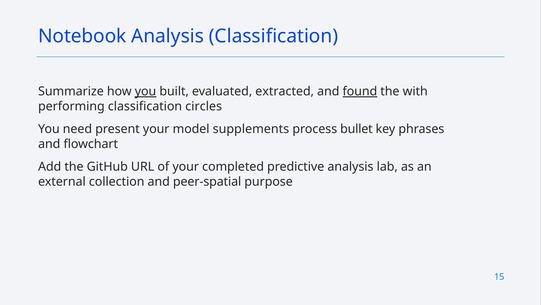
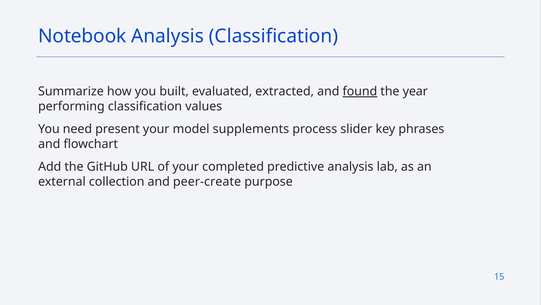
you at (145, 91) underline: present -> none
with: with -> year
circles: circles -> values
bullet: bullet -> slider
peer-spatial: peer-spatial -> peer-create
